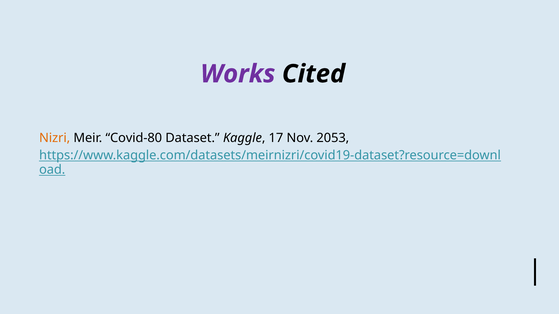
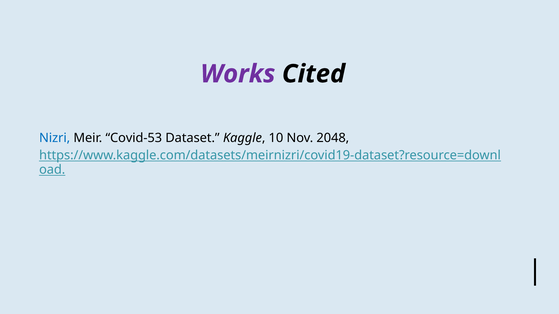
Nizri colour: orange -> blue
Covid-80: Covid-80 -> Covid-53
17: 17 -> 10
2053: 2053 -> 2048
